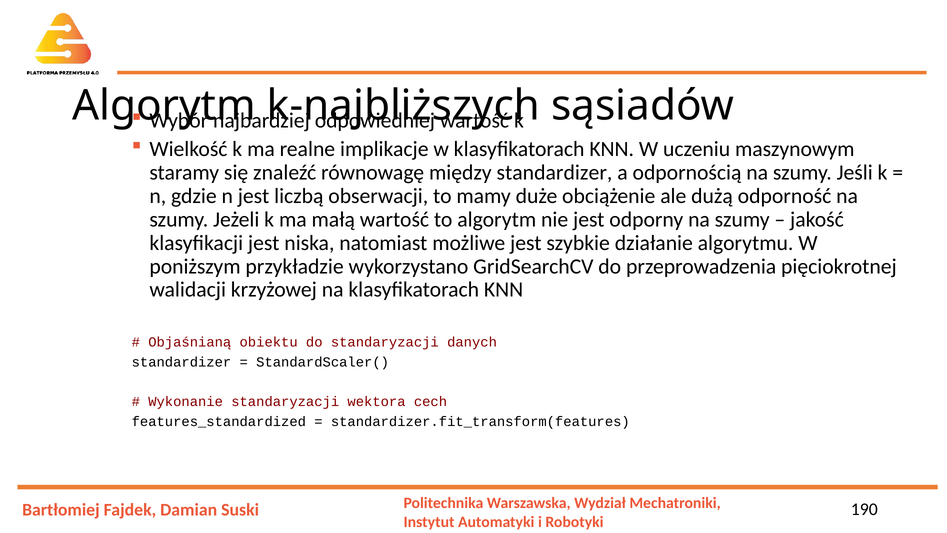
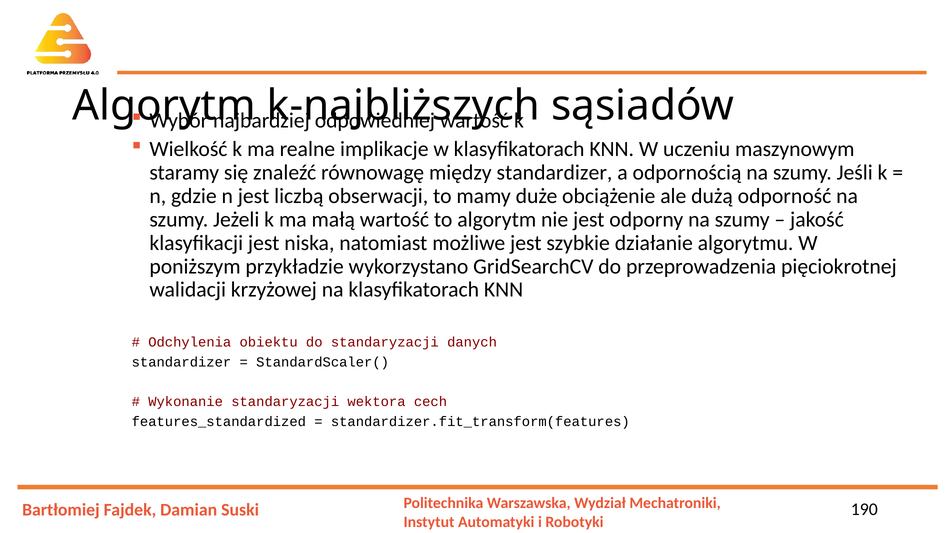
Objaśnianą: Objaśnianą -> Odchylenia
